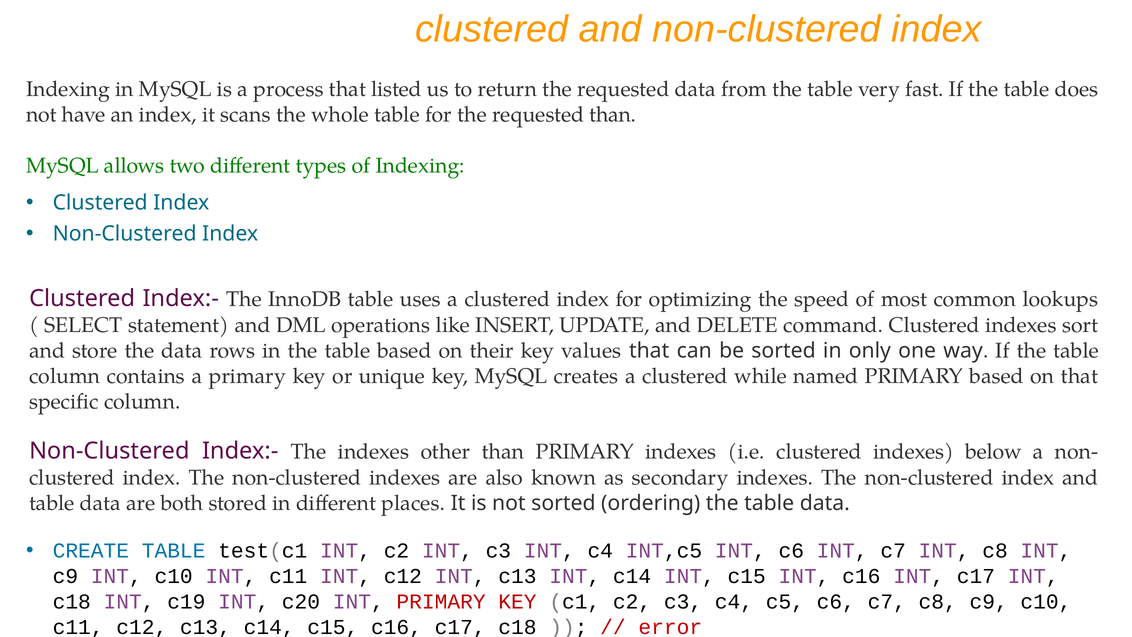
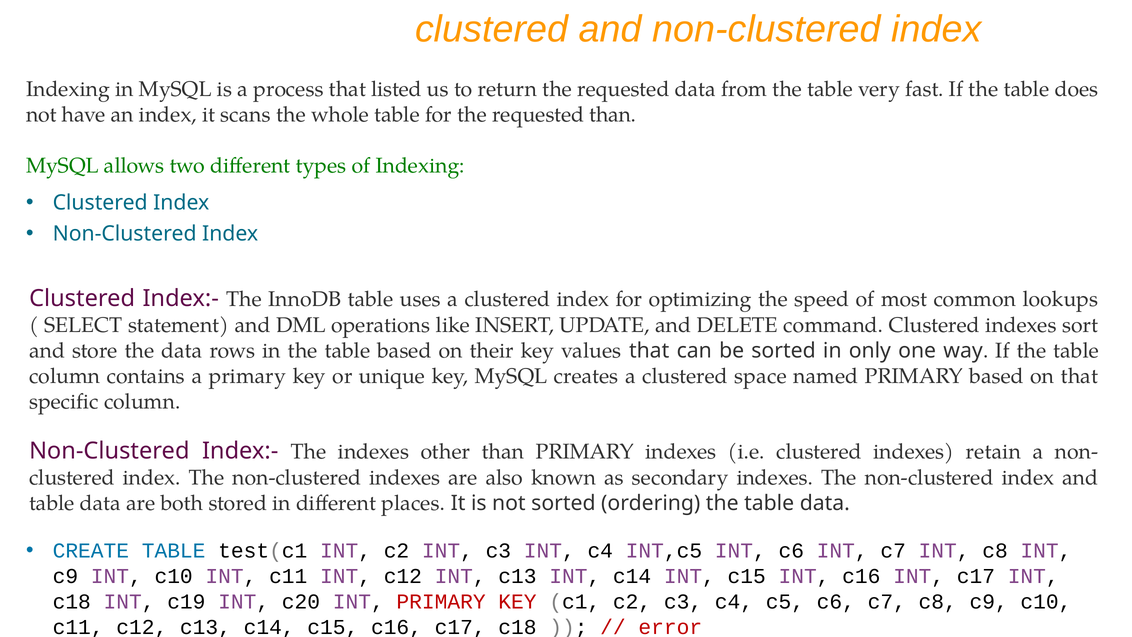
while: while -> space
below: below -> retain
